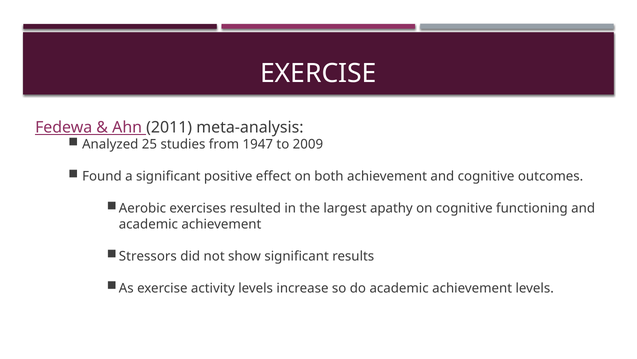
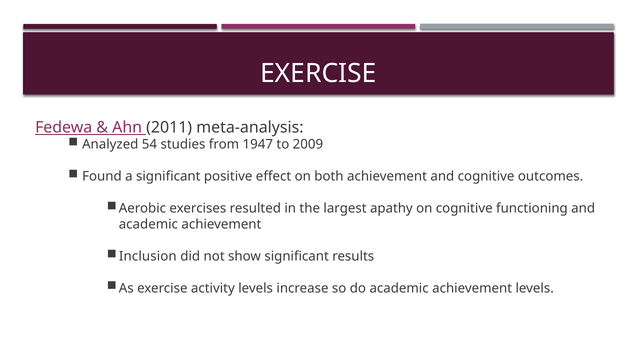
25: 25 -> 54
Stressors: Stressors -> Inclusion
